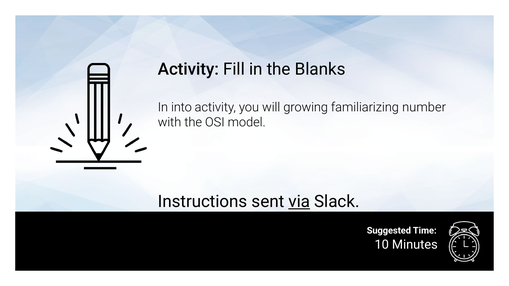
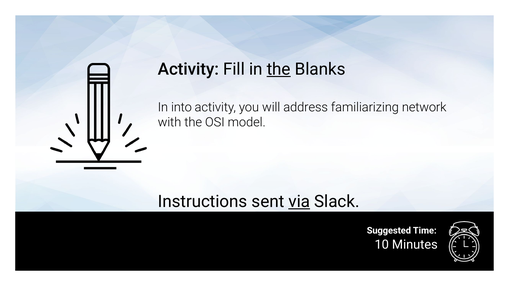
the at (279, 69) underline: none -> present
growing: growing -> address
number: number -> network
